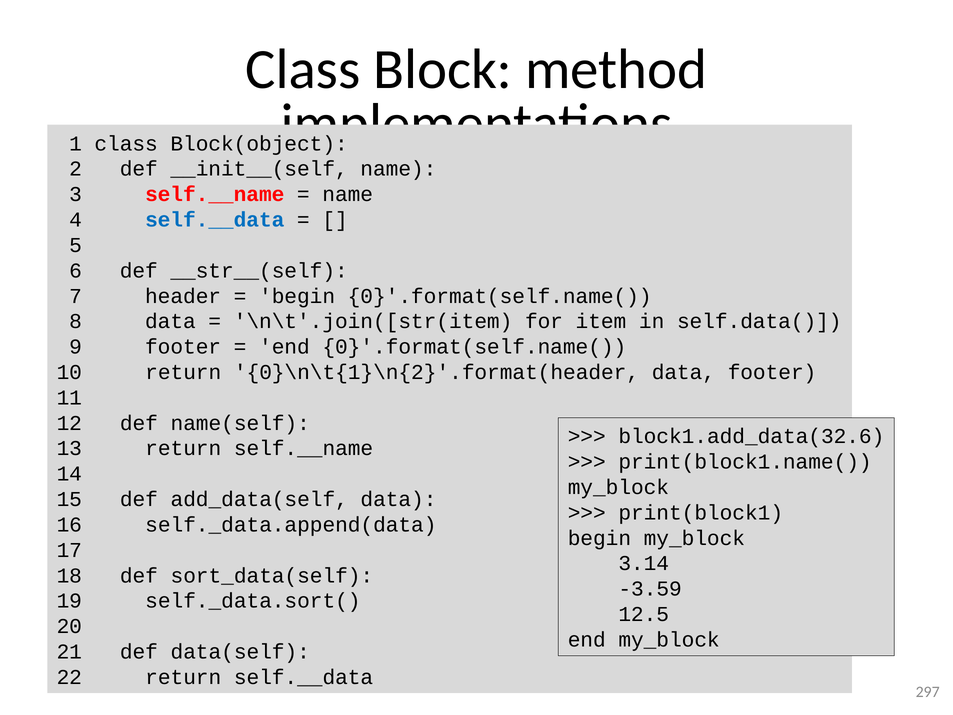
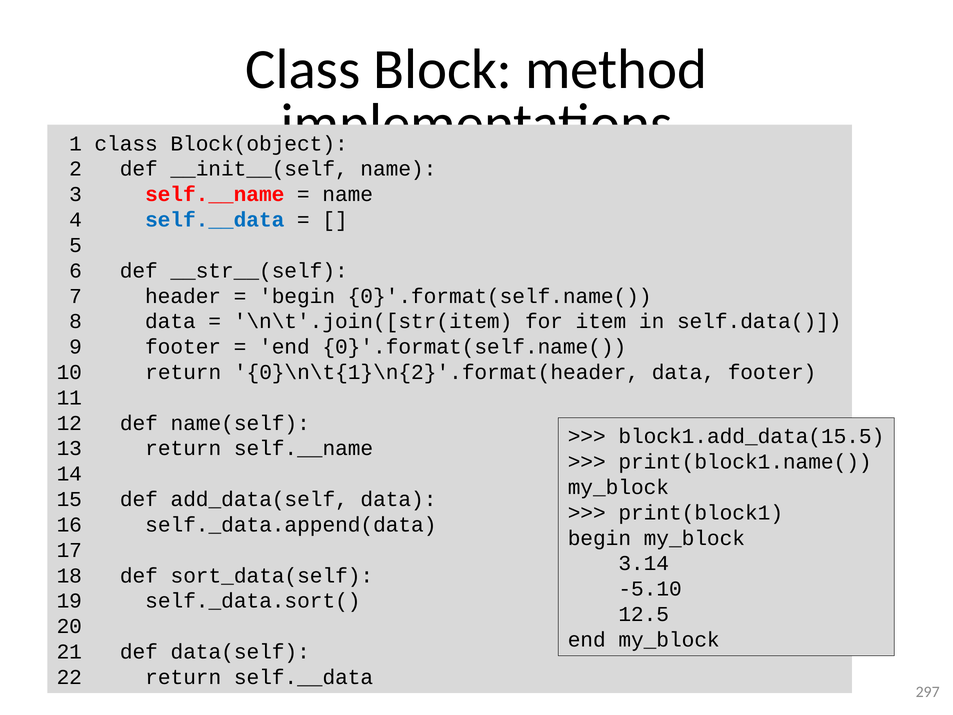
block1.add_data(32.6: block1.add_data(32.6 -> block1.add_data(15.5
-3.59: -3.59 -> -5.10
